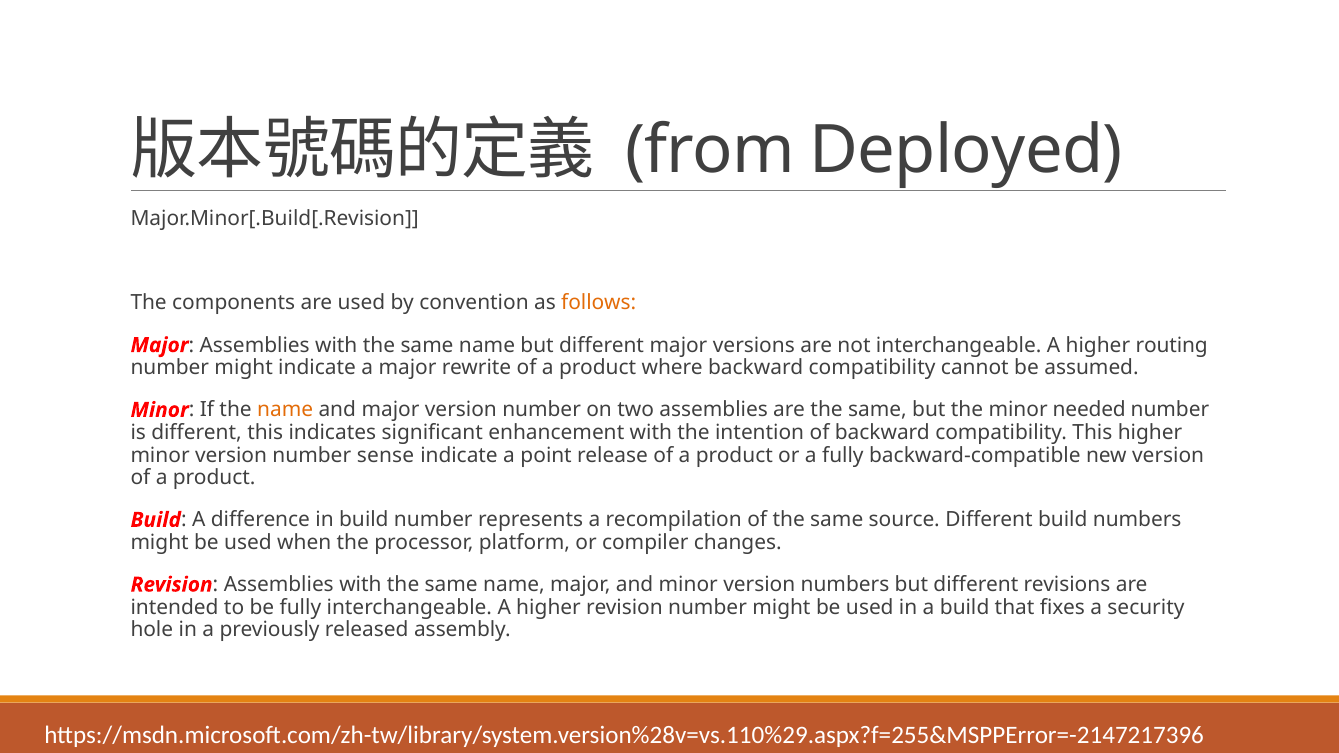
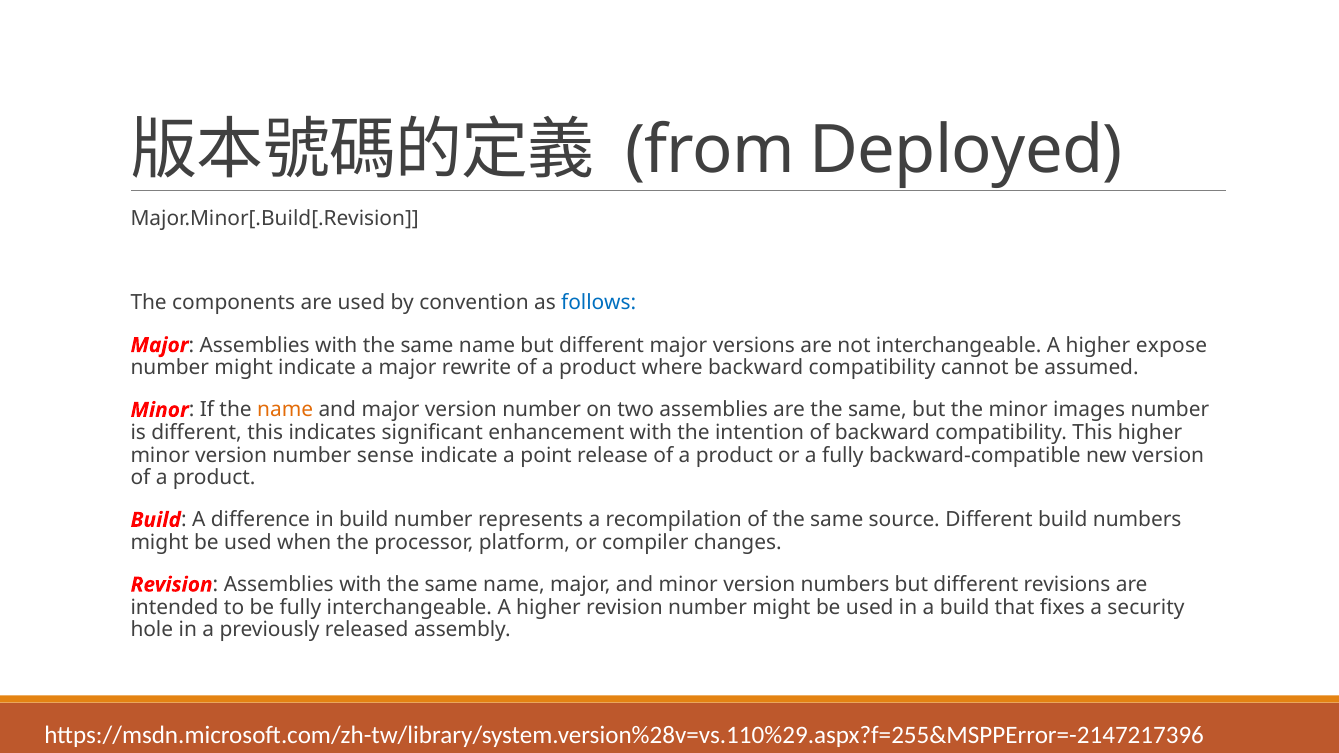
follows colour: orange -> blue
routing: routing -> expose
needed: needed -> images
